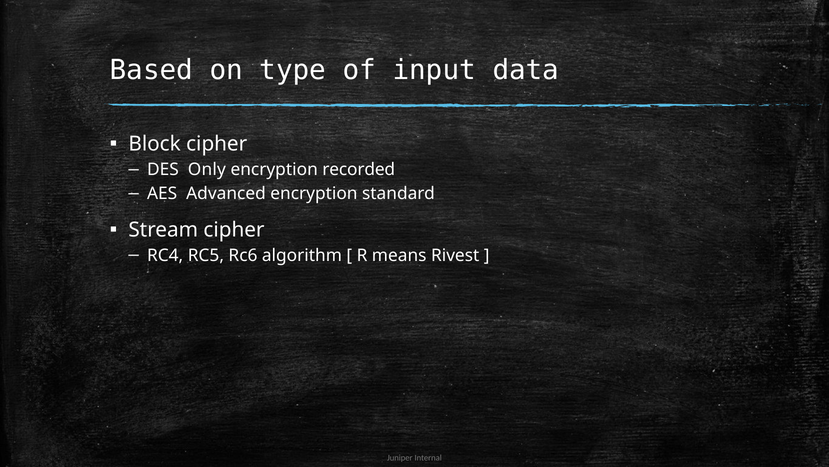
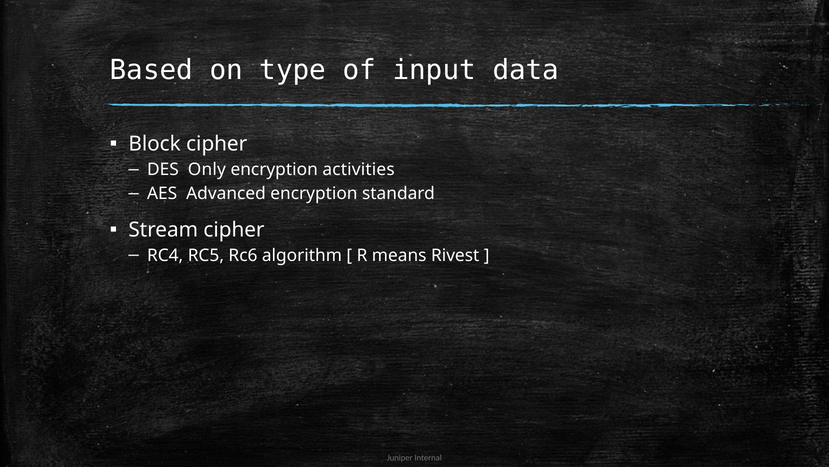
recorded: recorded -> activities
